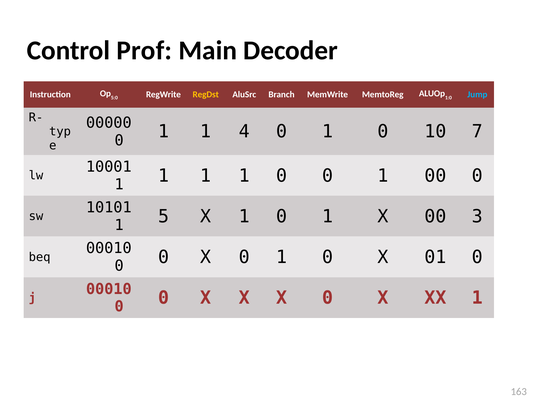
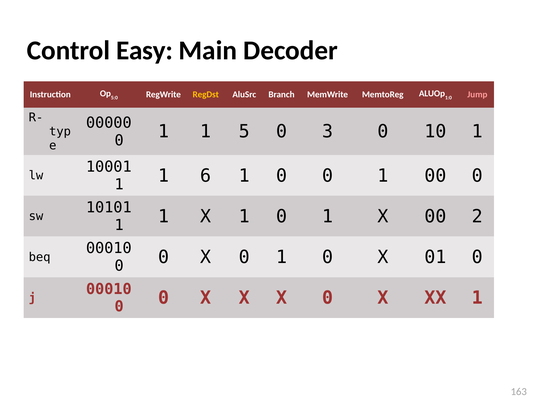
Prof: Prof -> Easy
Jump colour: light blue -> pink
4: 4 -> 5
1 at (328, 131): 1 -> 3
10 7: 7 -> 1
1 at (206, 176): 1 -> 6
5 at (163, 216): 5 -> 1
3: 3 -> 2
